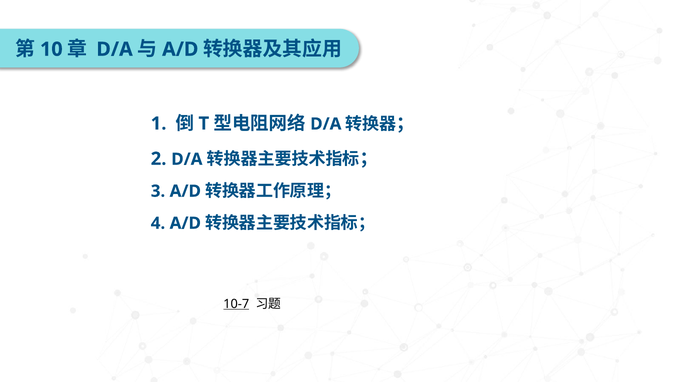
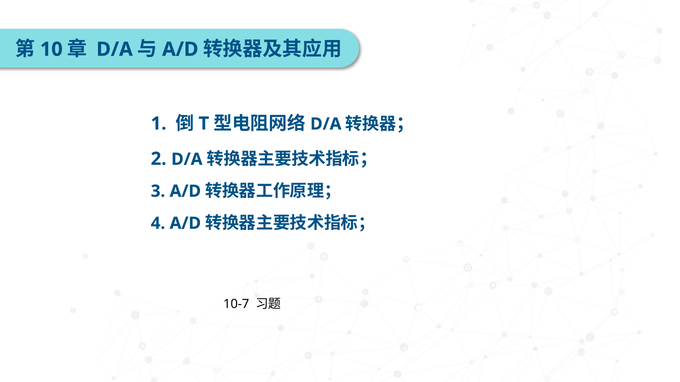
10-7 underline: present -> none
